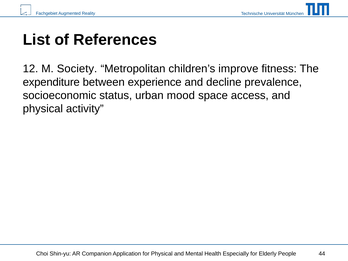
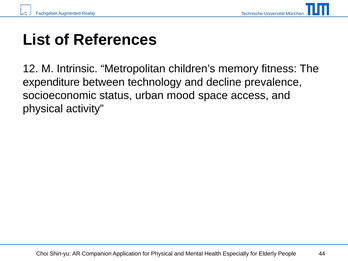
Society: Society -> Intrinsic
improve: improve -> memory
experience: experience -> technology
